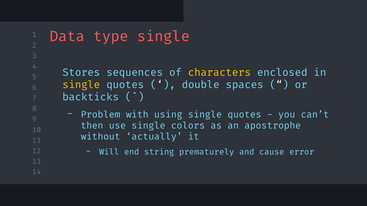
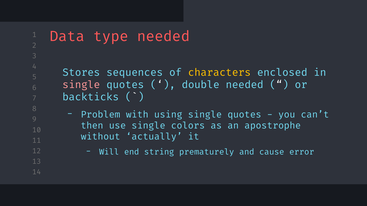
type single: single -> needed
single at (81, 85) colour: yellow -> pink
double spaces: spaces -> needed
